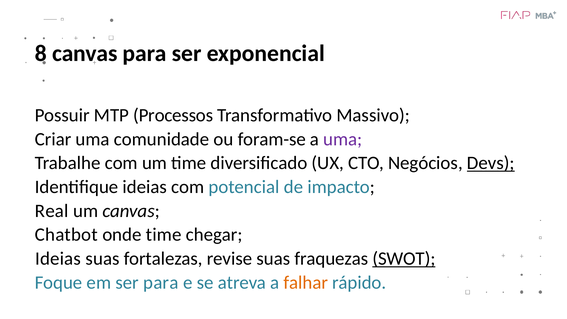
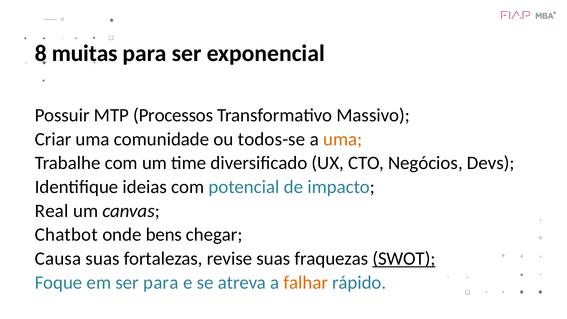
8 canvas: canvas -> muitas
foram-se: foram-se -> todos-se
uma at (343, 139) colour: purple -> orange
Devs underline: present -> none
onde time: time -> bens
Ideias at (58, 259): Ideias -> Causa
